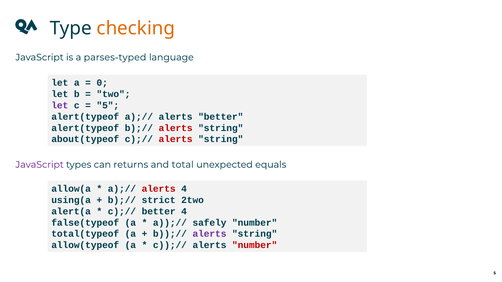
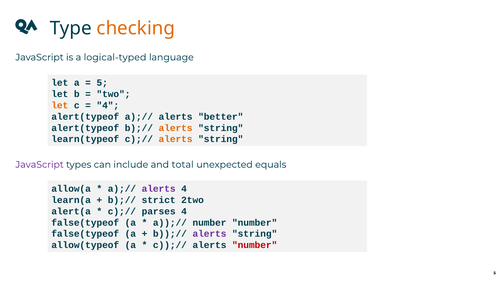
parses-typed: parses-typed -> logical-typed
0 at (102, 83): 0 -> 5
let at (60, 106) colour: purple -> orange
5 at (108, 106): 5 -> 4
alerts at (176, 128) colour: red -> orange
about(typeof: about(typeof -> learn(typeof
alerts at (176, 139) colour: red -> orange
returns: returns -> include
alerts at (159, 189) colour: red -> purple
using(a: using(a -> learn(a
c);// better: better -> parses
a));// safely: safely -> number
total(typeof at (85, 234): total(typeof -> false(typeof
